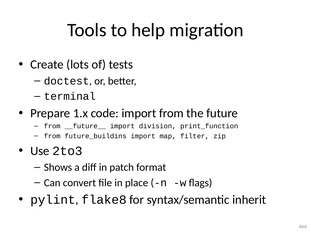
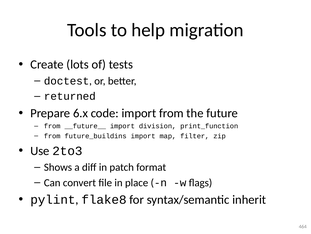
terminal: terminal -> returned
1.x: 1.x -> 6.x
